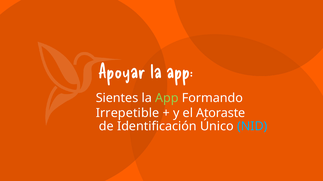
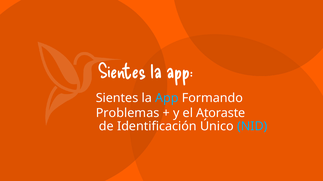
Apoyar at (122, 72): Apoyar -> Sientes
App at (167, 98) colour: light green -> light blue
Irrepetible: Irrepetible -> Problemas
